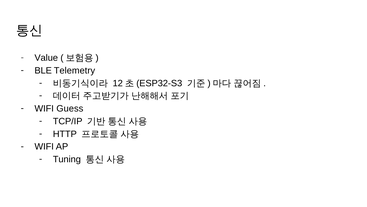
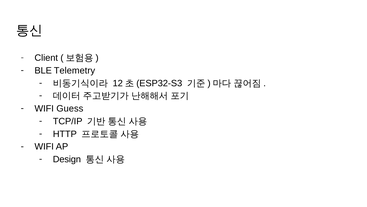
Value: Value -> Client
Tuning: Tuning -> Design
